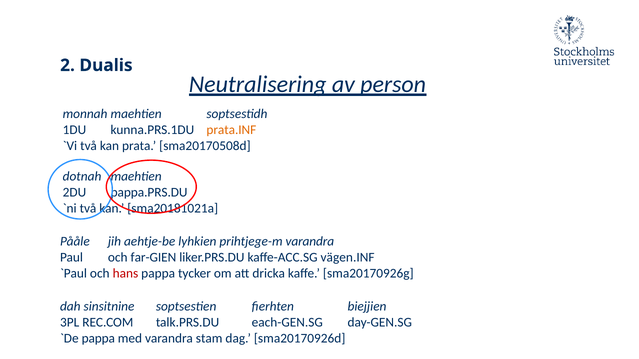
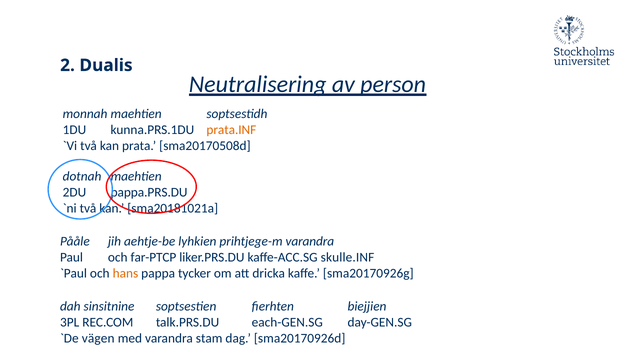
far-GIEN: far-GIEN -> far-PTCP
vägen.INF: vägen.INF -> skulle.INF
hans colour: red -> orange
pappa at (98, 339): pappa -> vägen
